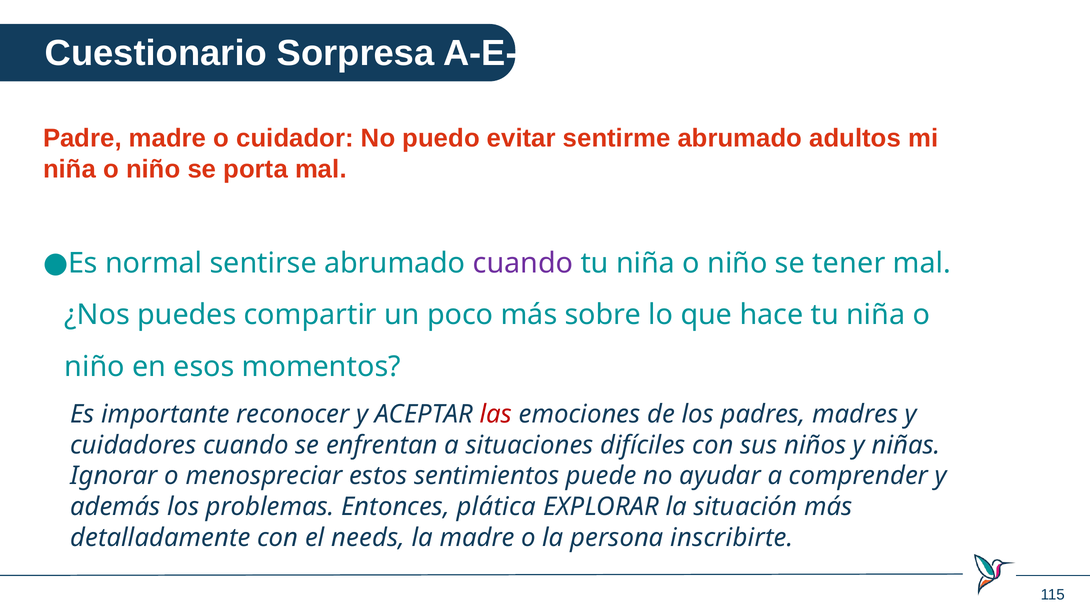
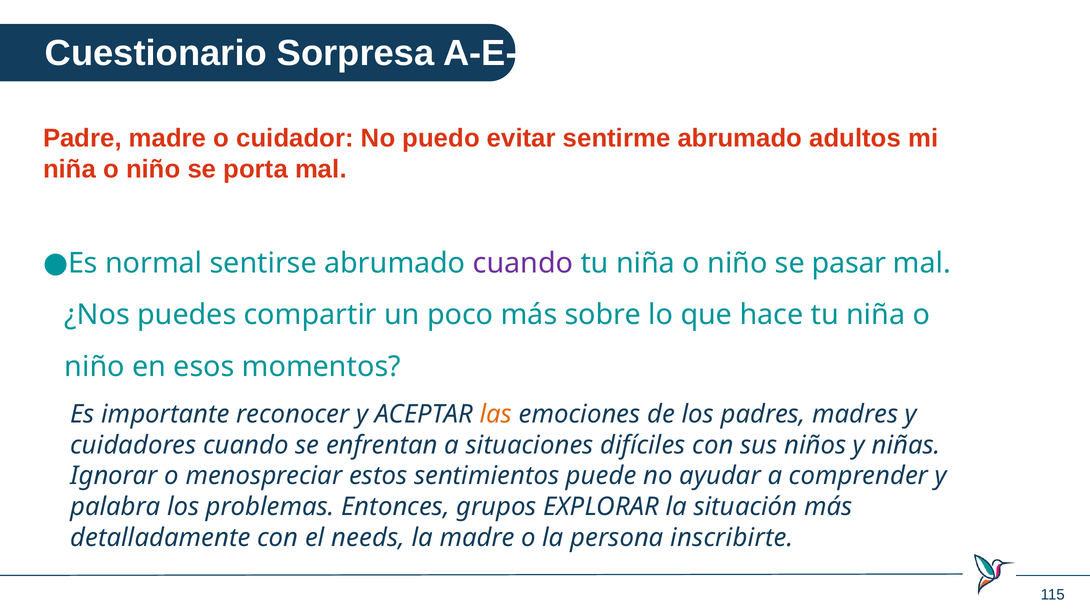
tener: tener -> pasar
las colour: red -> orange
además: además -> palabra
plática: plática -> grupos
